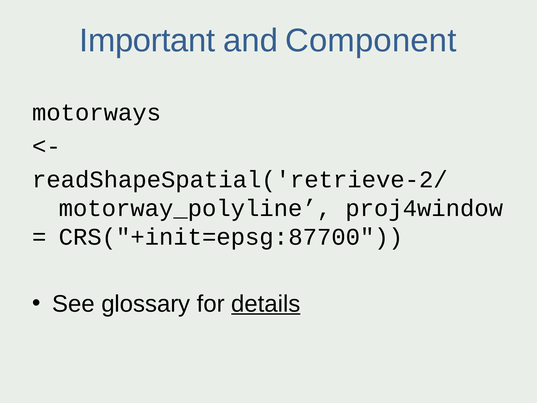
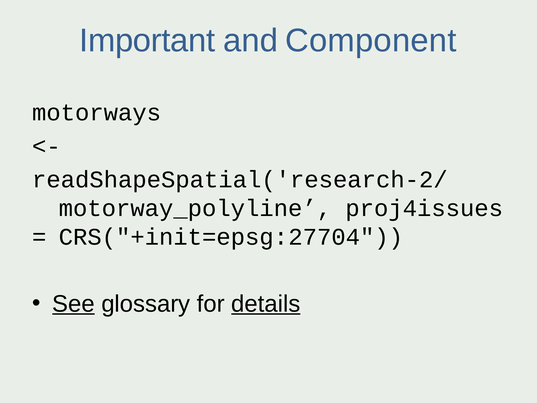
readShapeSpatial('retrieve-2/: readShapeSpatial('retrieve-2/ -> readShapeSpatial('research-2/
proj4window: proj4window -> proj4issues
CRS("+init=epsg:87700: CRS("+init=epsg:87700 -> CRS("+init=epsg:27704
See underline: none -> present
